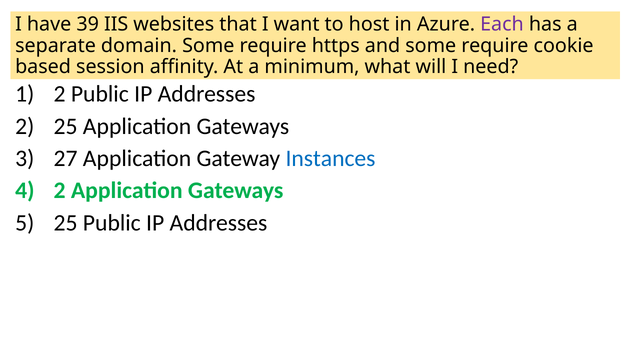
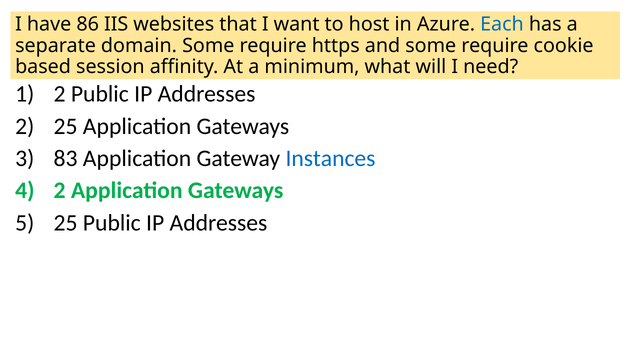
39: 39 -> 86
Each colour: purple -> blue
27: 27 -> 83
